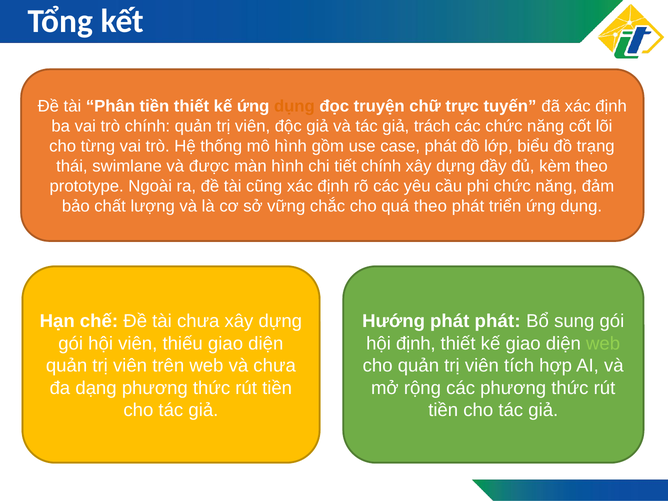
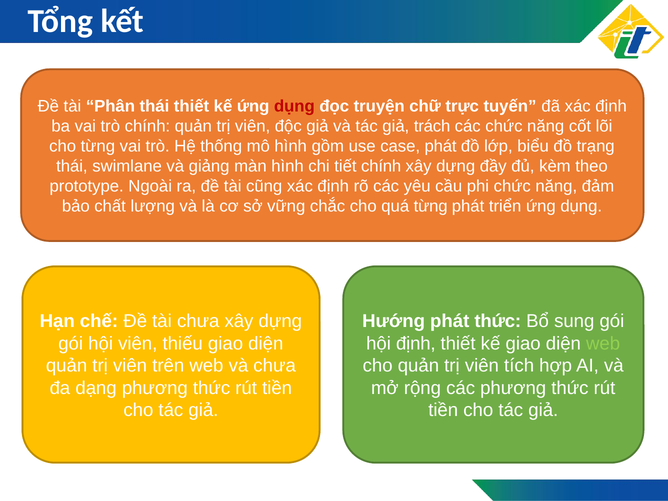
Phân tiền: tiền -> thái
dụng at (294, 106) colour: orange -> red
được: được -> giảng
quá theo: theo -> từng
phát phát: phát -> thức
